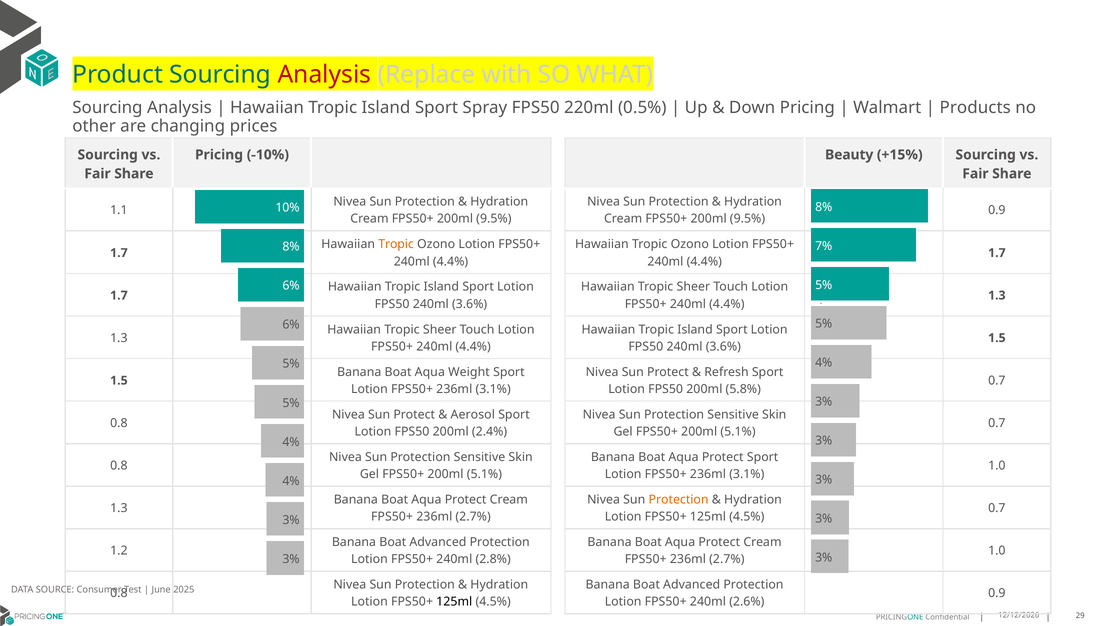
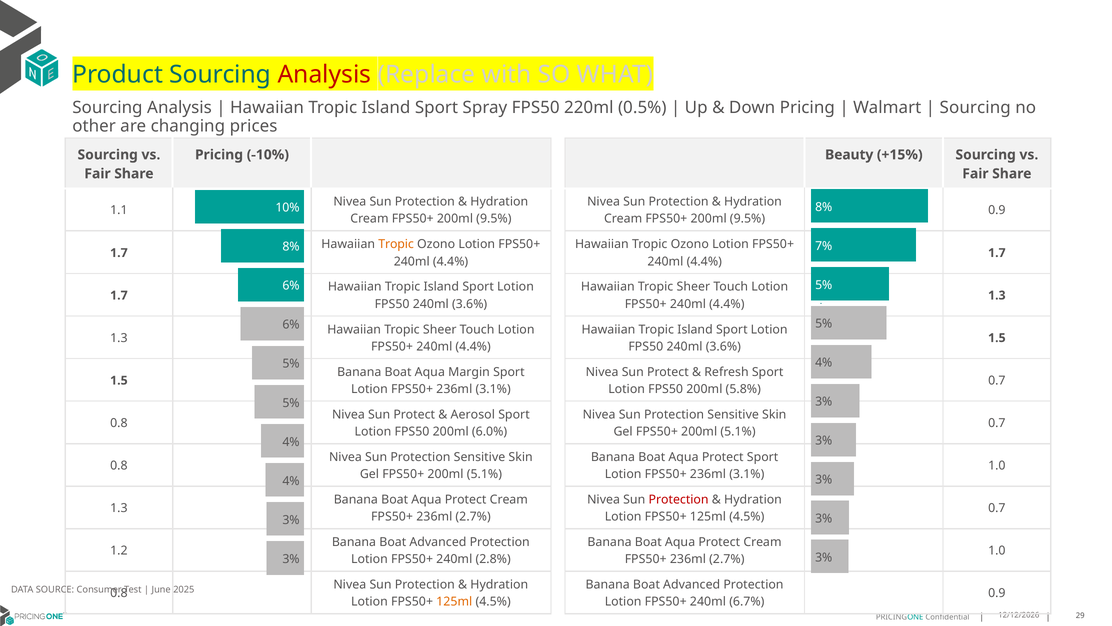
Products at (975, 108): Products -> Sourcing
Weight: Weight -> Margin
2.4%: 2.4% -> 6.0%
Protection at (679, 499) colour: orange -> red
125ml at (454, 601) colour: black -> orange
2.6%: 2.6% -> 6.7%
